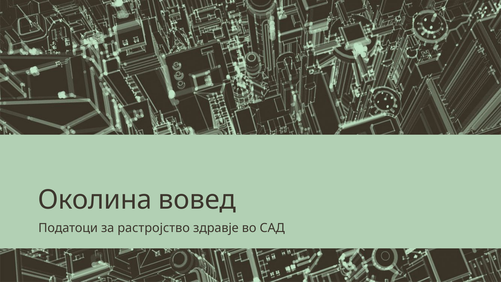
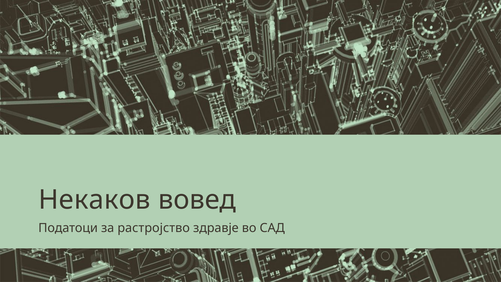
Околина: Околина -> Некаков
